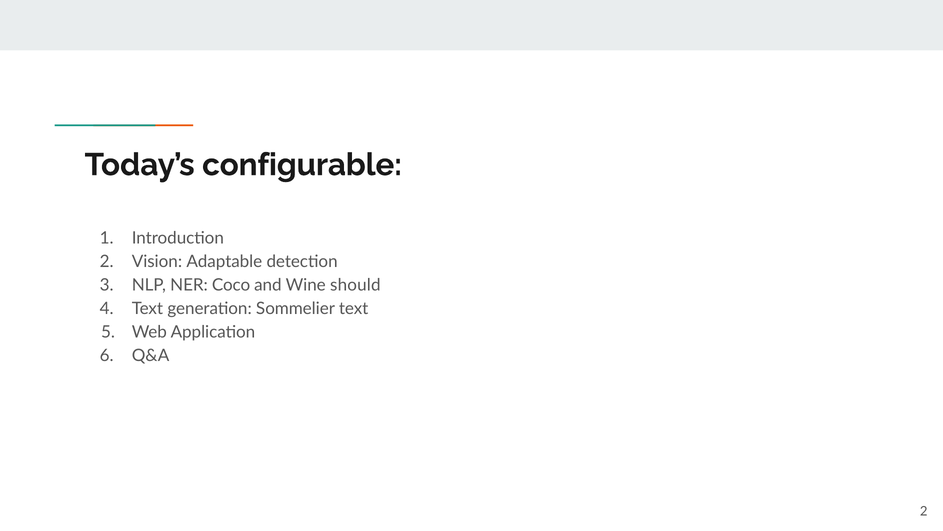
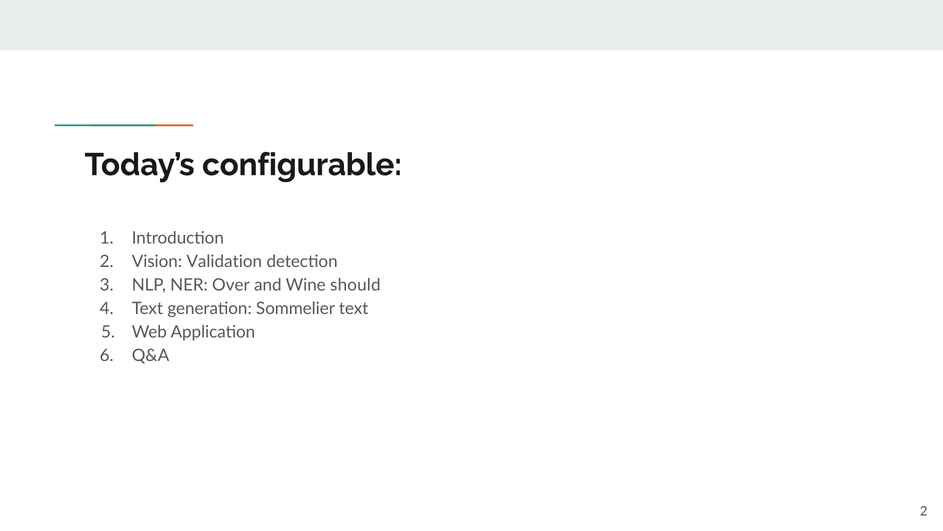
Adaptable: Adaptable -> Validation
Coco: Coco -> Over
